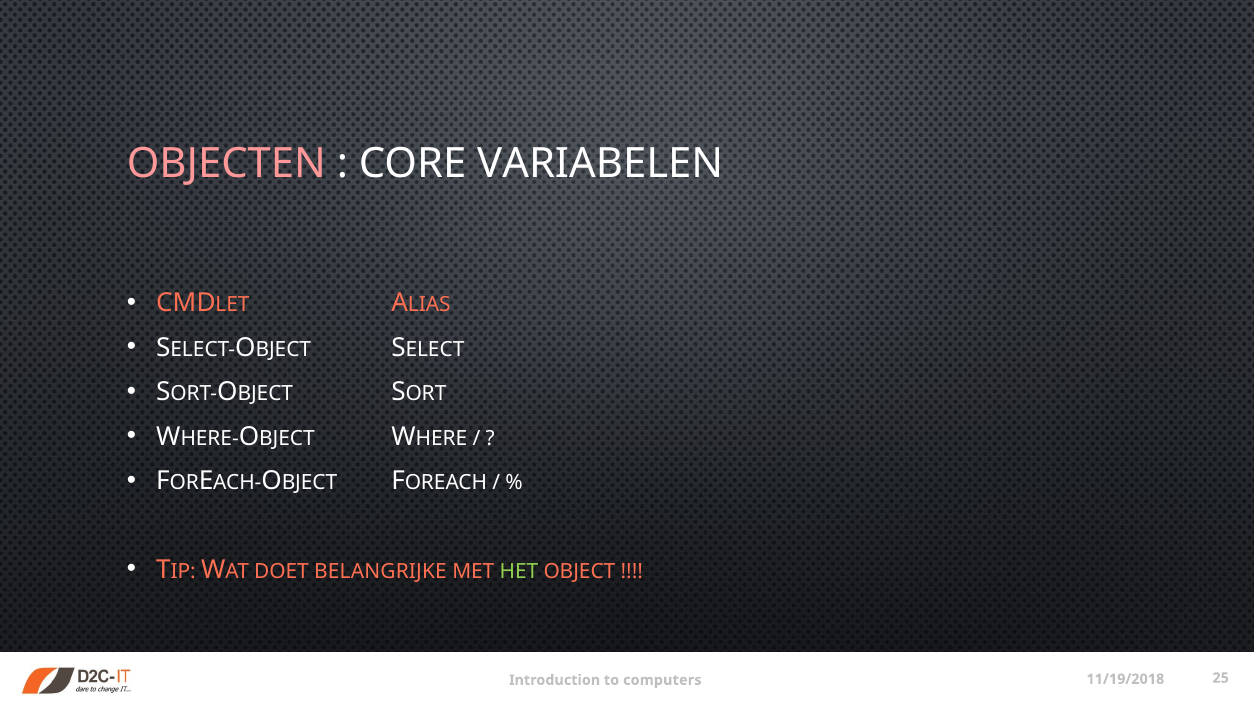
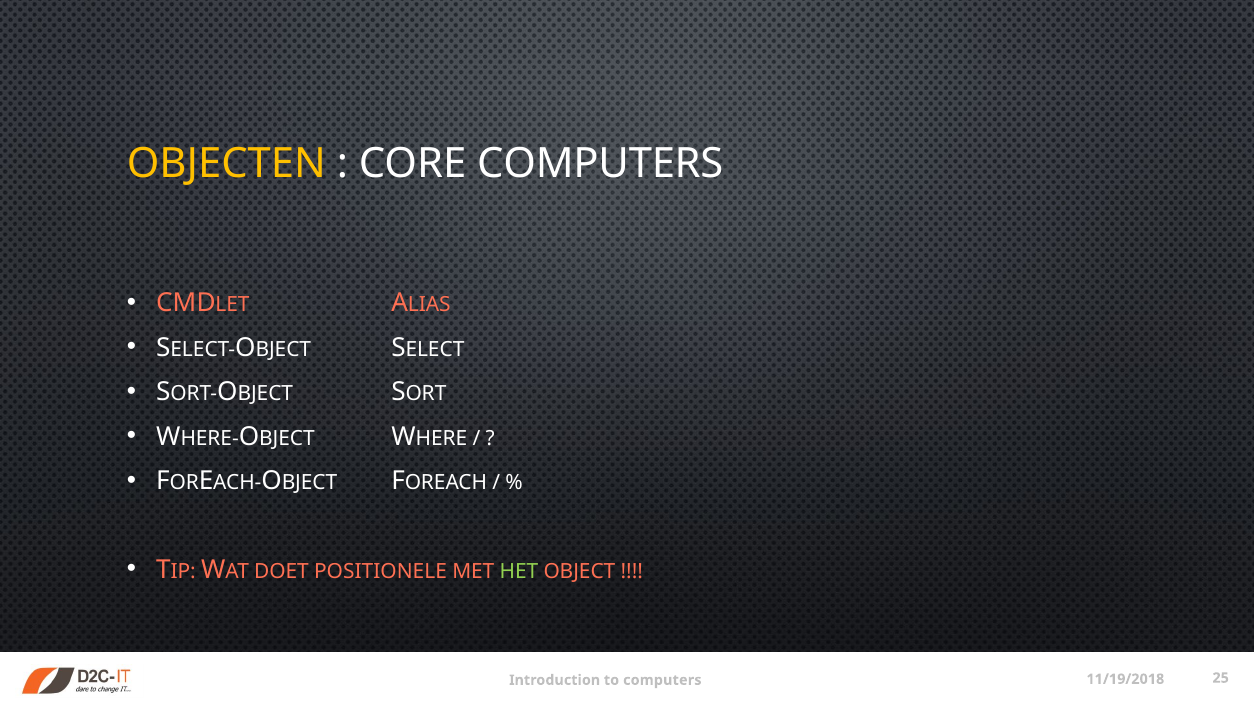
OBJECTEN colour: pink -> yellow
CORE VARIABELEN: VARIABELEN -> COMPUTERS
BELANGRIJKE: BELANGRIJKE -> POSITIONELE
